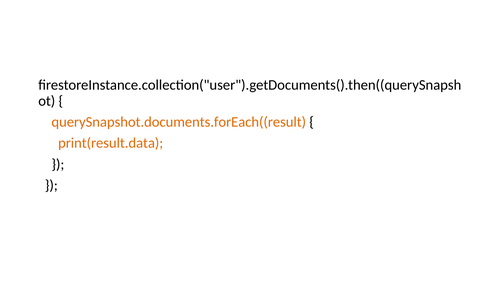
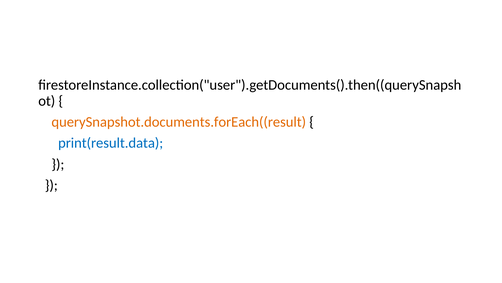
print(result.data colour: orange -> blue
